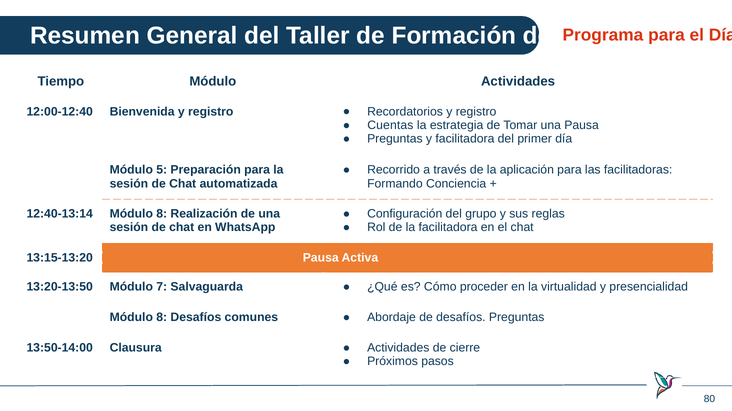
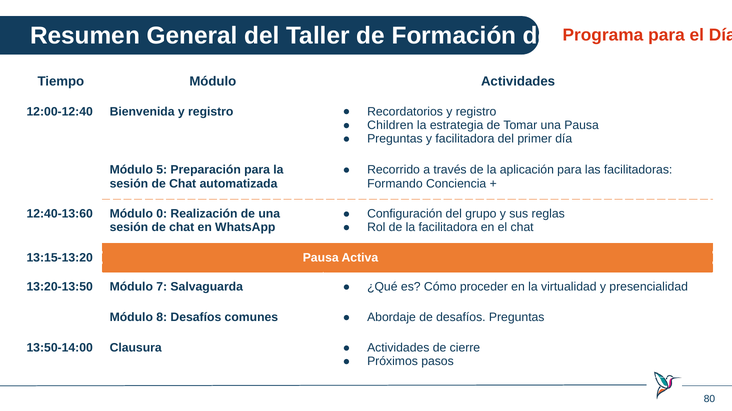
Cuentas: Cuentas -> Children
12:40-13:14: 12:40-13:14 -> 12:40-13:60
8 at (162, 214): 8 -> 0
